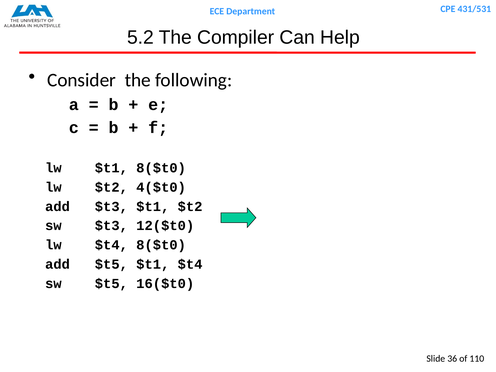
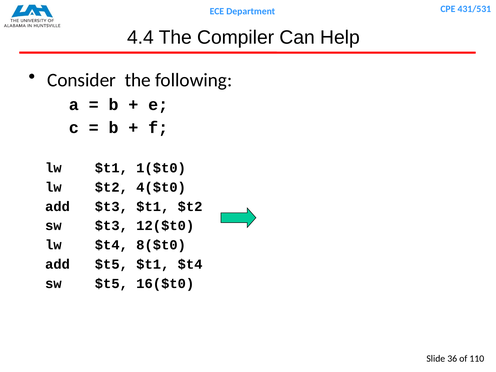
5.2: 5.2 -> 4.4
$t1 8($t0: 8($t0 -> 1($t0
